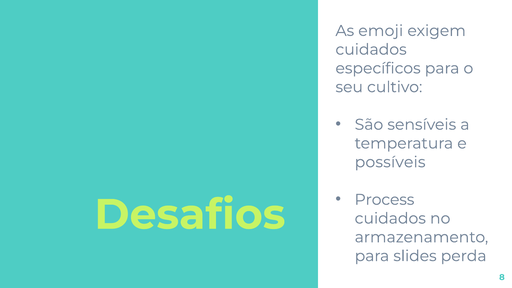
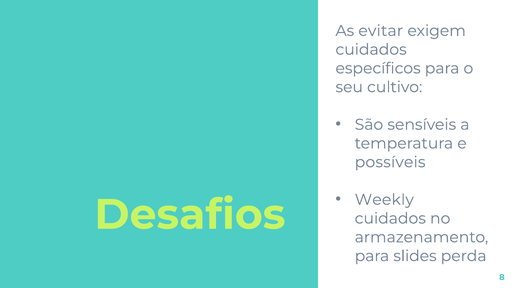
emoji: emoji -> evitar
Process: Process -> Weekly
